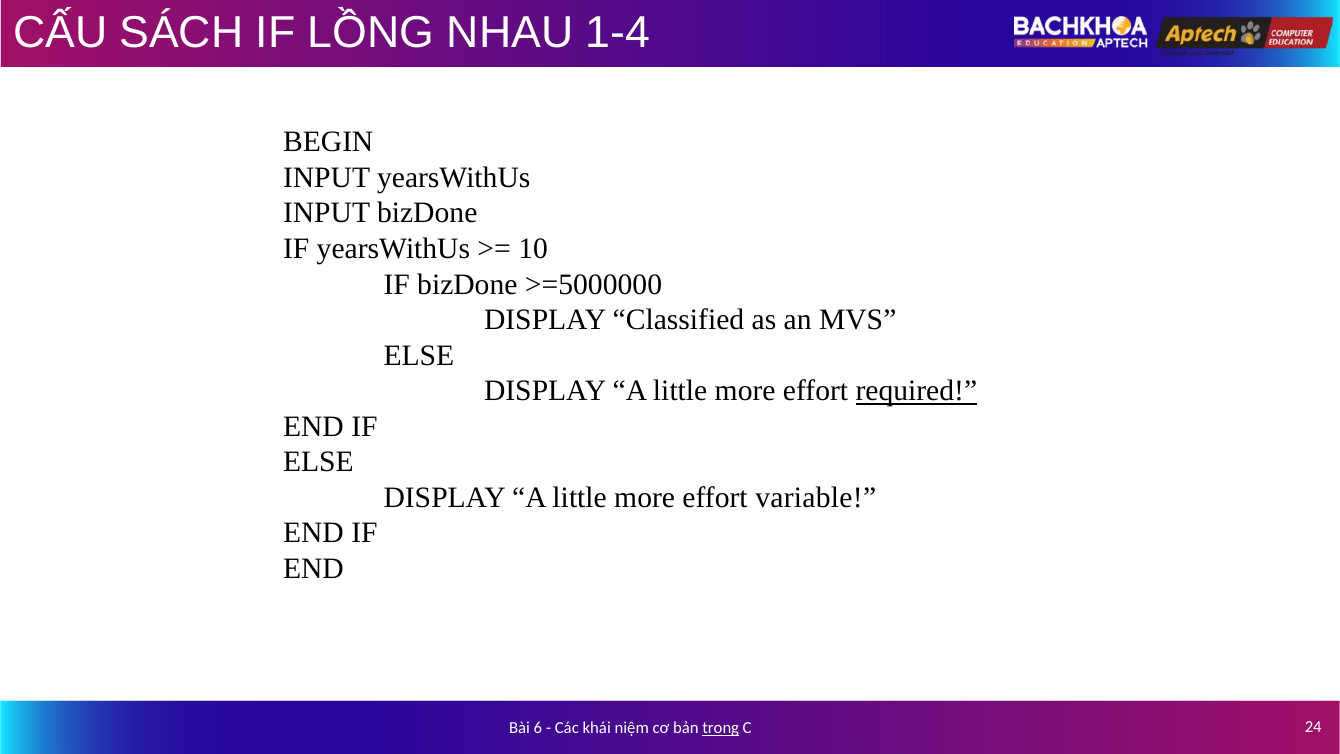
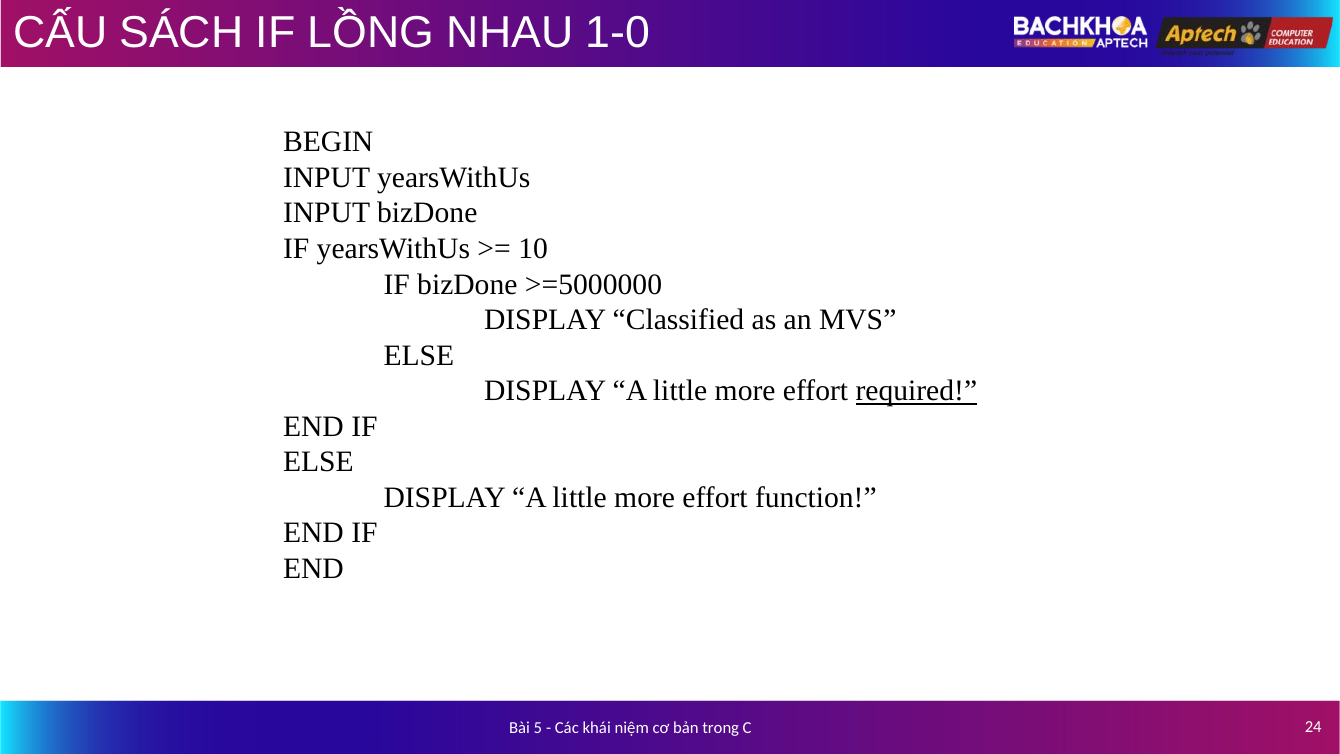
1-4: 1-4 -> 1-0
variable: variable -> function
6: 6 -> 5
trong underline: present -> none
